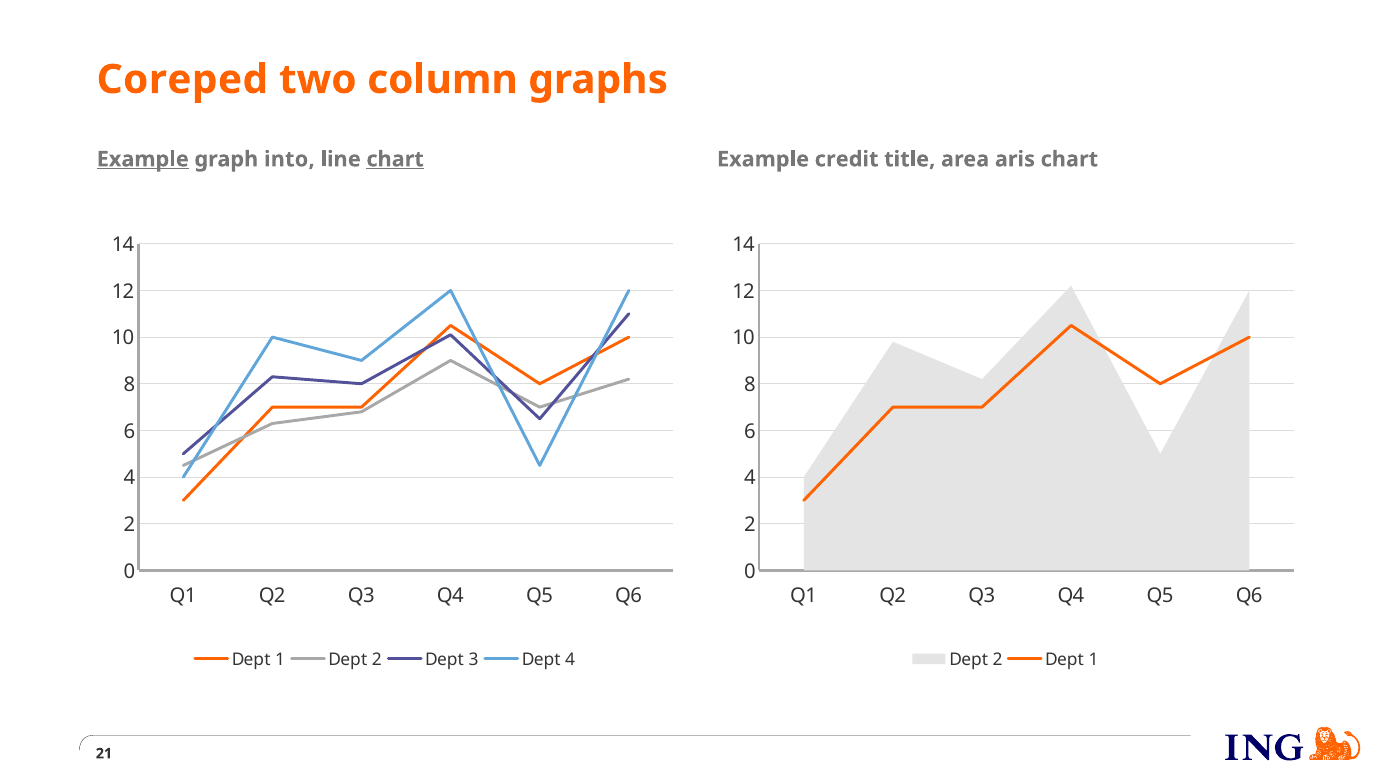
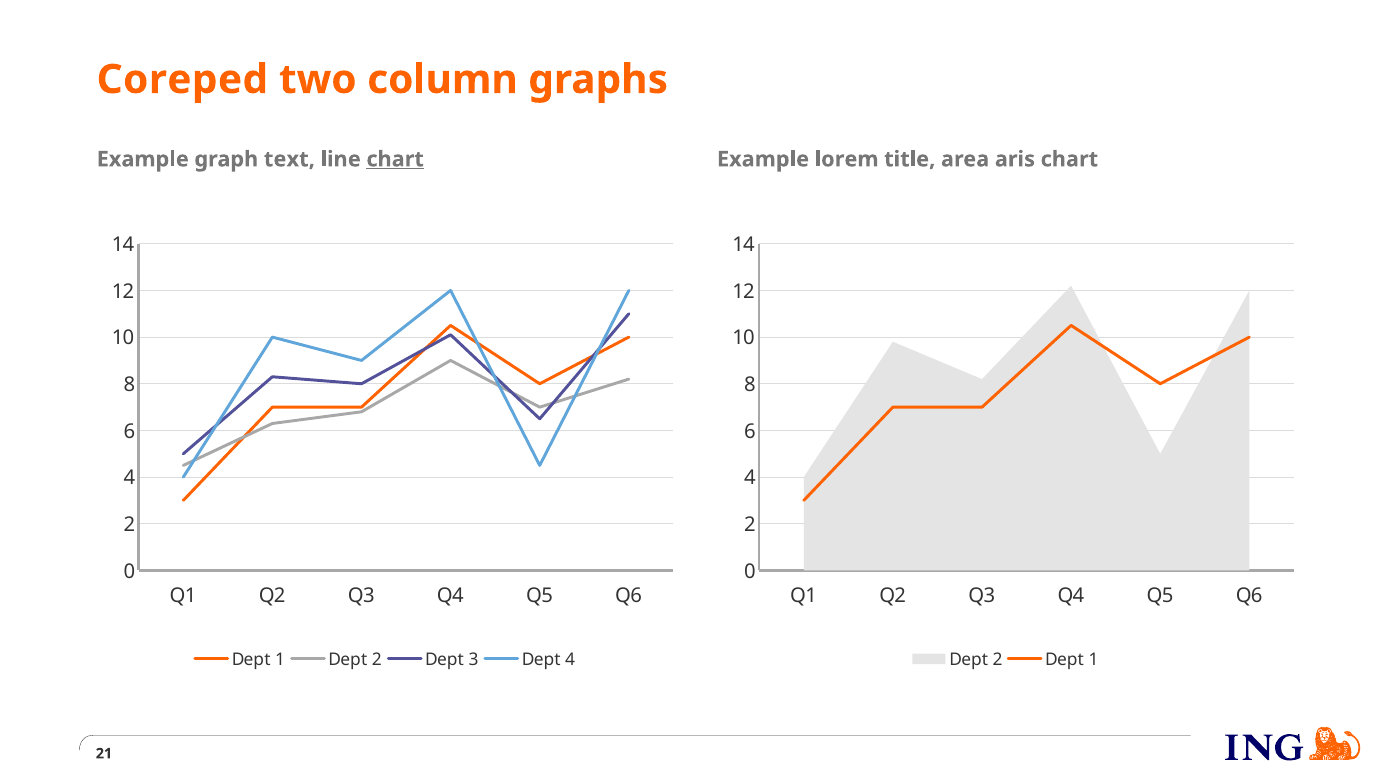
Example at (143, 159) underline: present -> none
into: into -> text
credit: credit -> lorem
